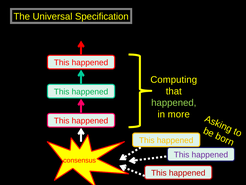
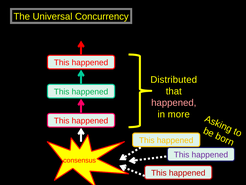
Specification: Specification -> Concurrency
Computing: Computing -> Distributed
happened at (174, 103) colour: light green -> pink
